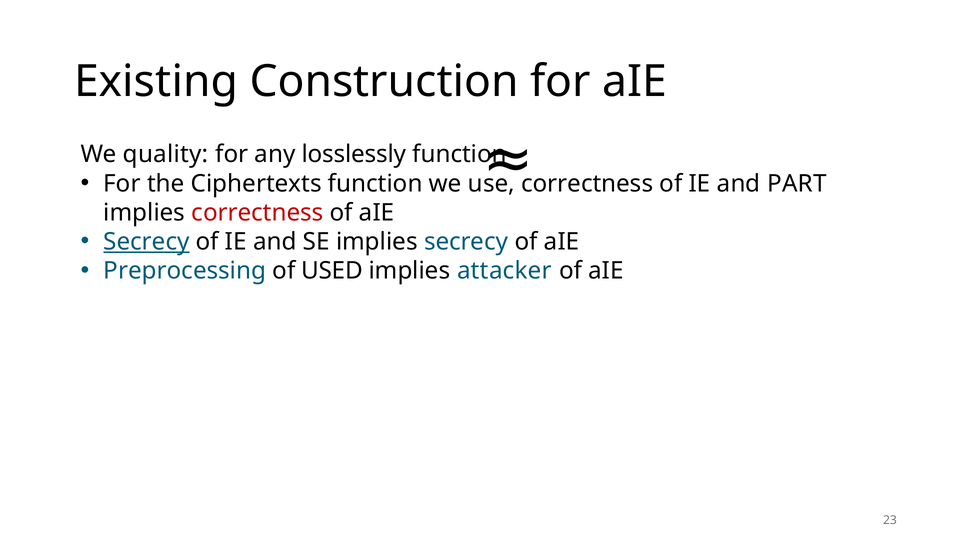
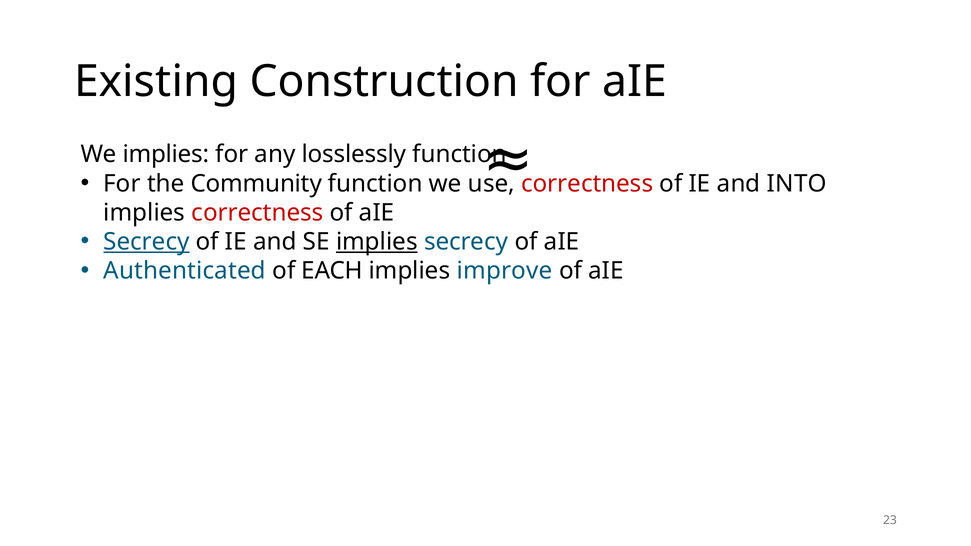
We quality: quality -> implies
Ciphertexts: Ciphertexts -> Community
correctness at (587, 184) colour: black -> red
PART: PART -> INTO
implies at (377, 242) underline: none -> present
Preprocessing: Preprocessing -> Authenticated
USED: USED -> EACH
attacker: attacker -> improve
